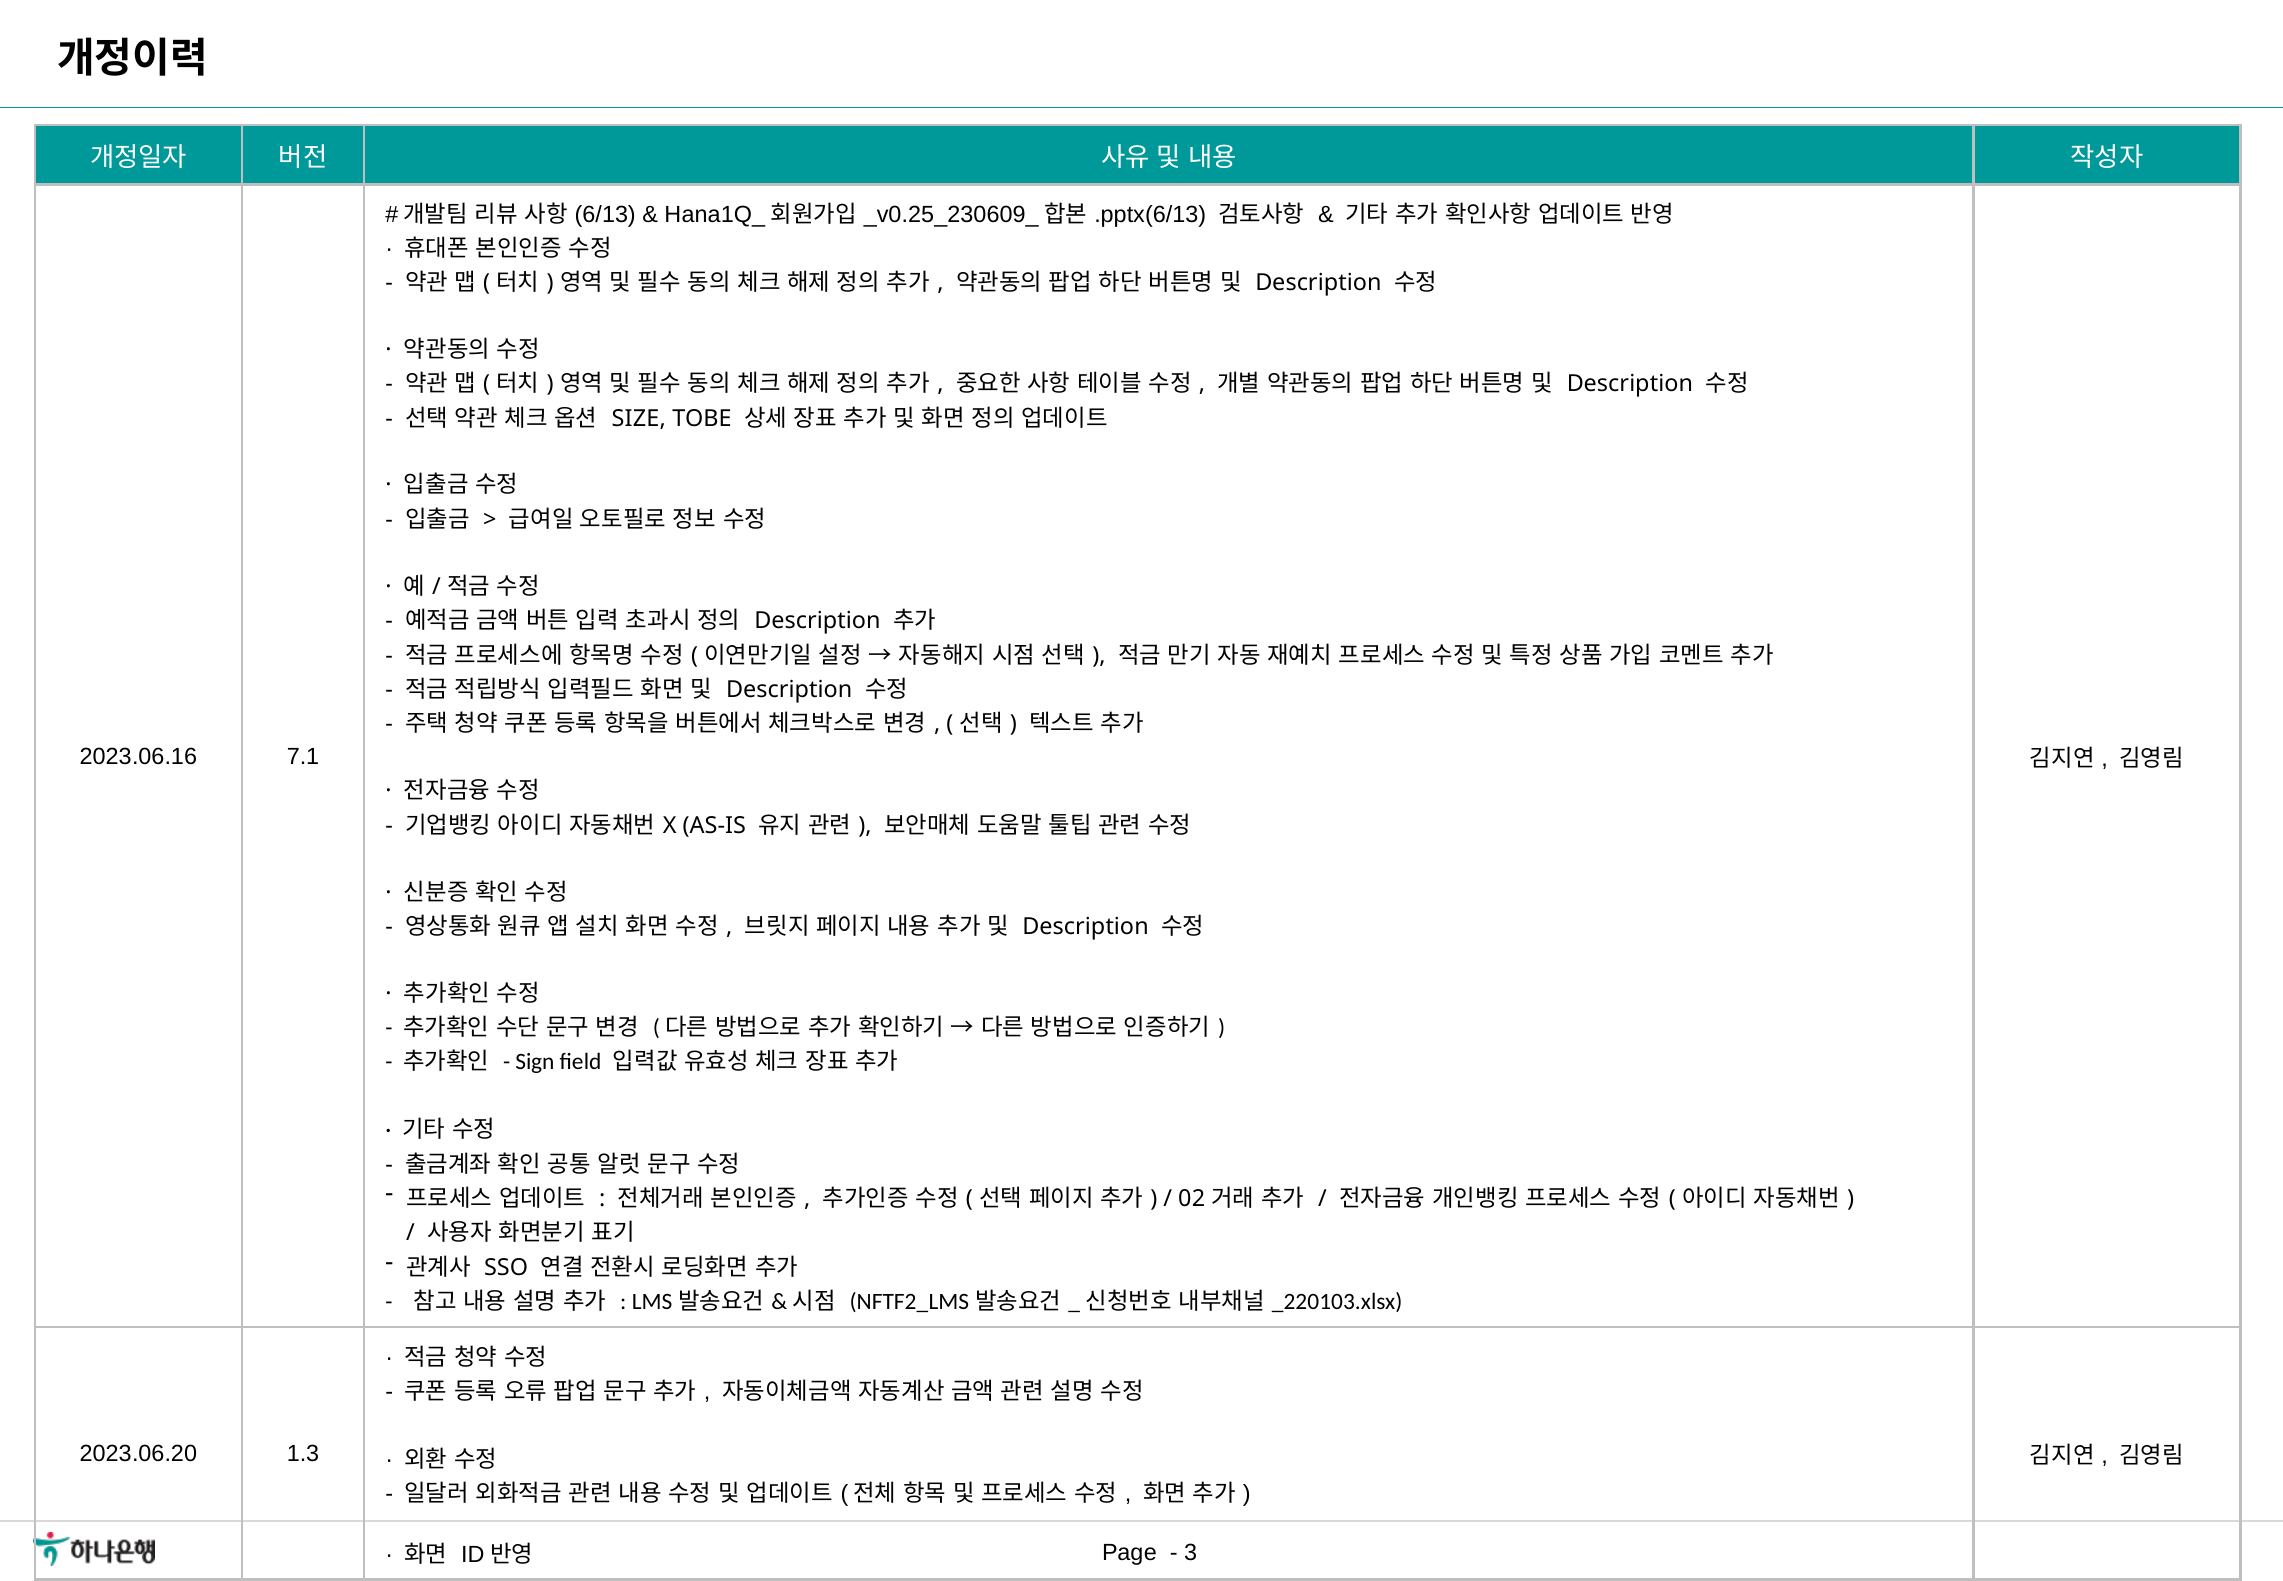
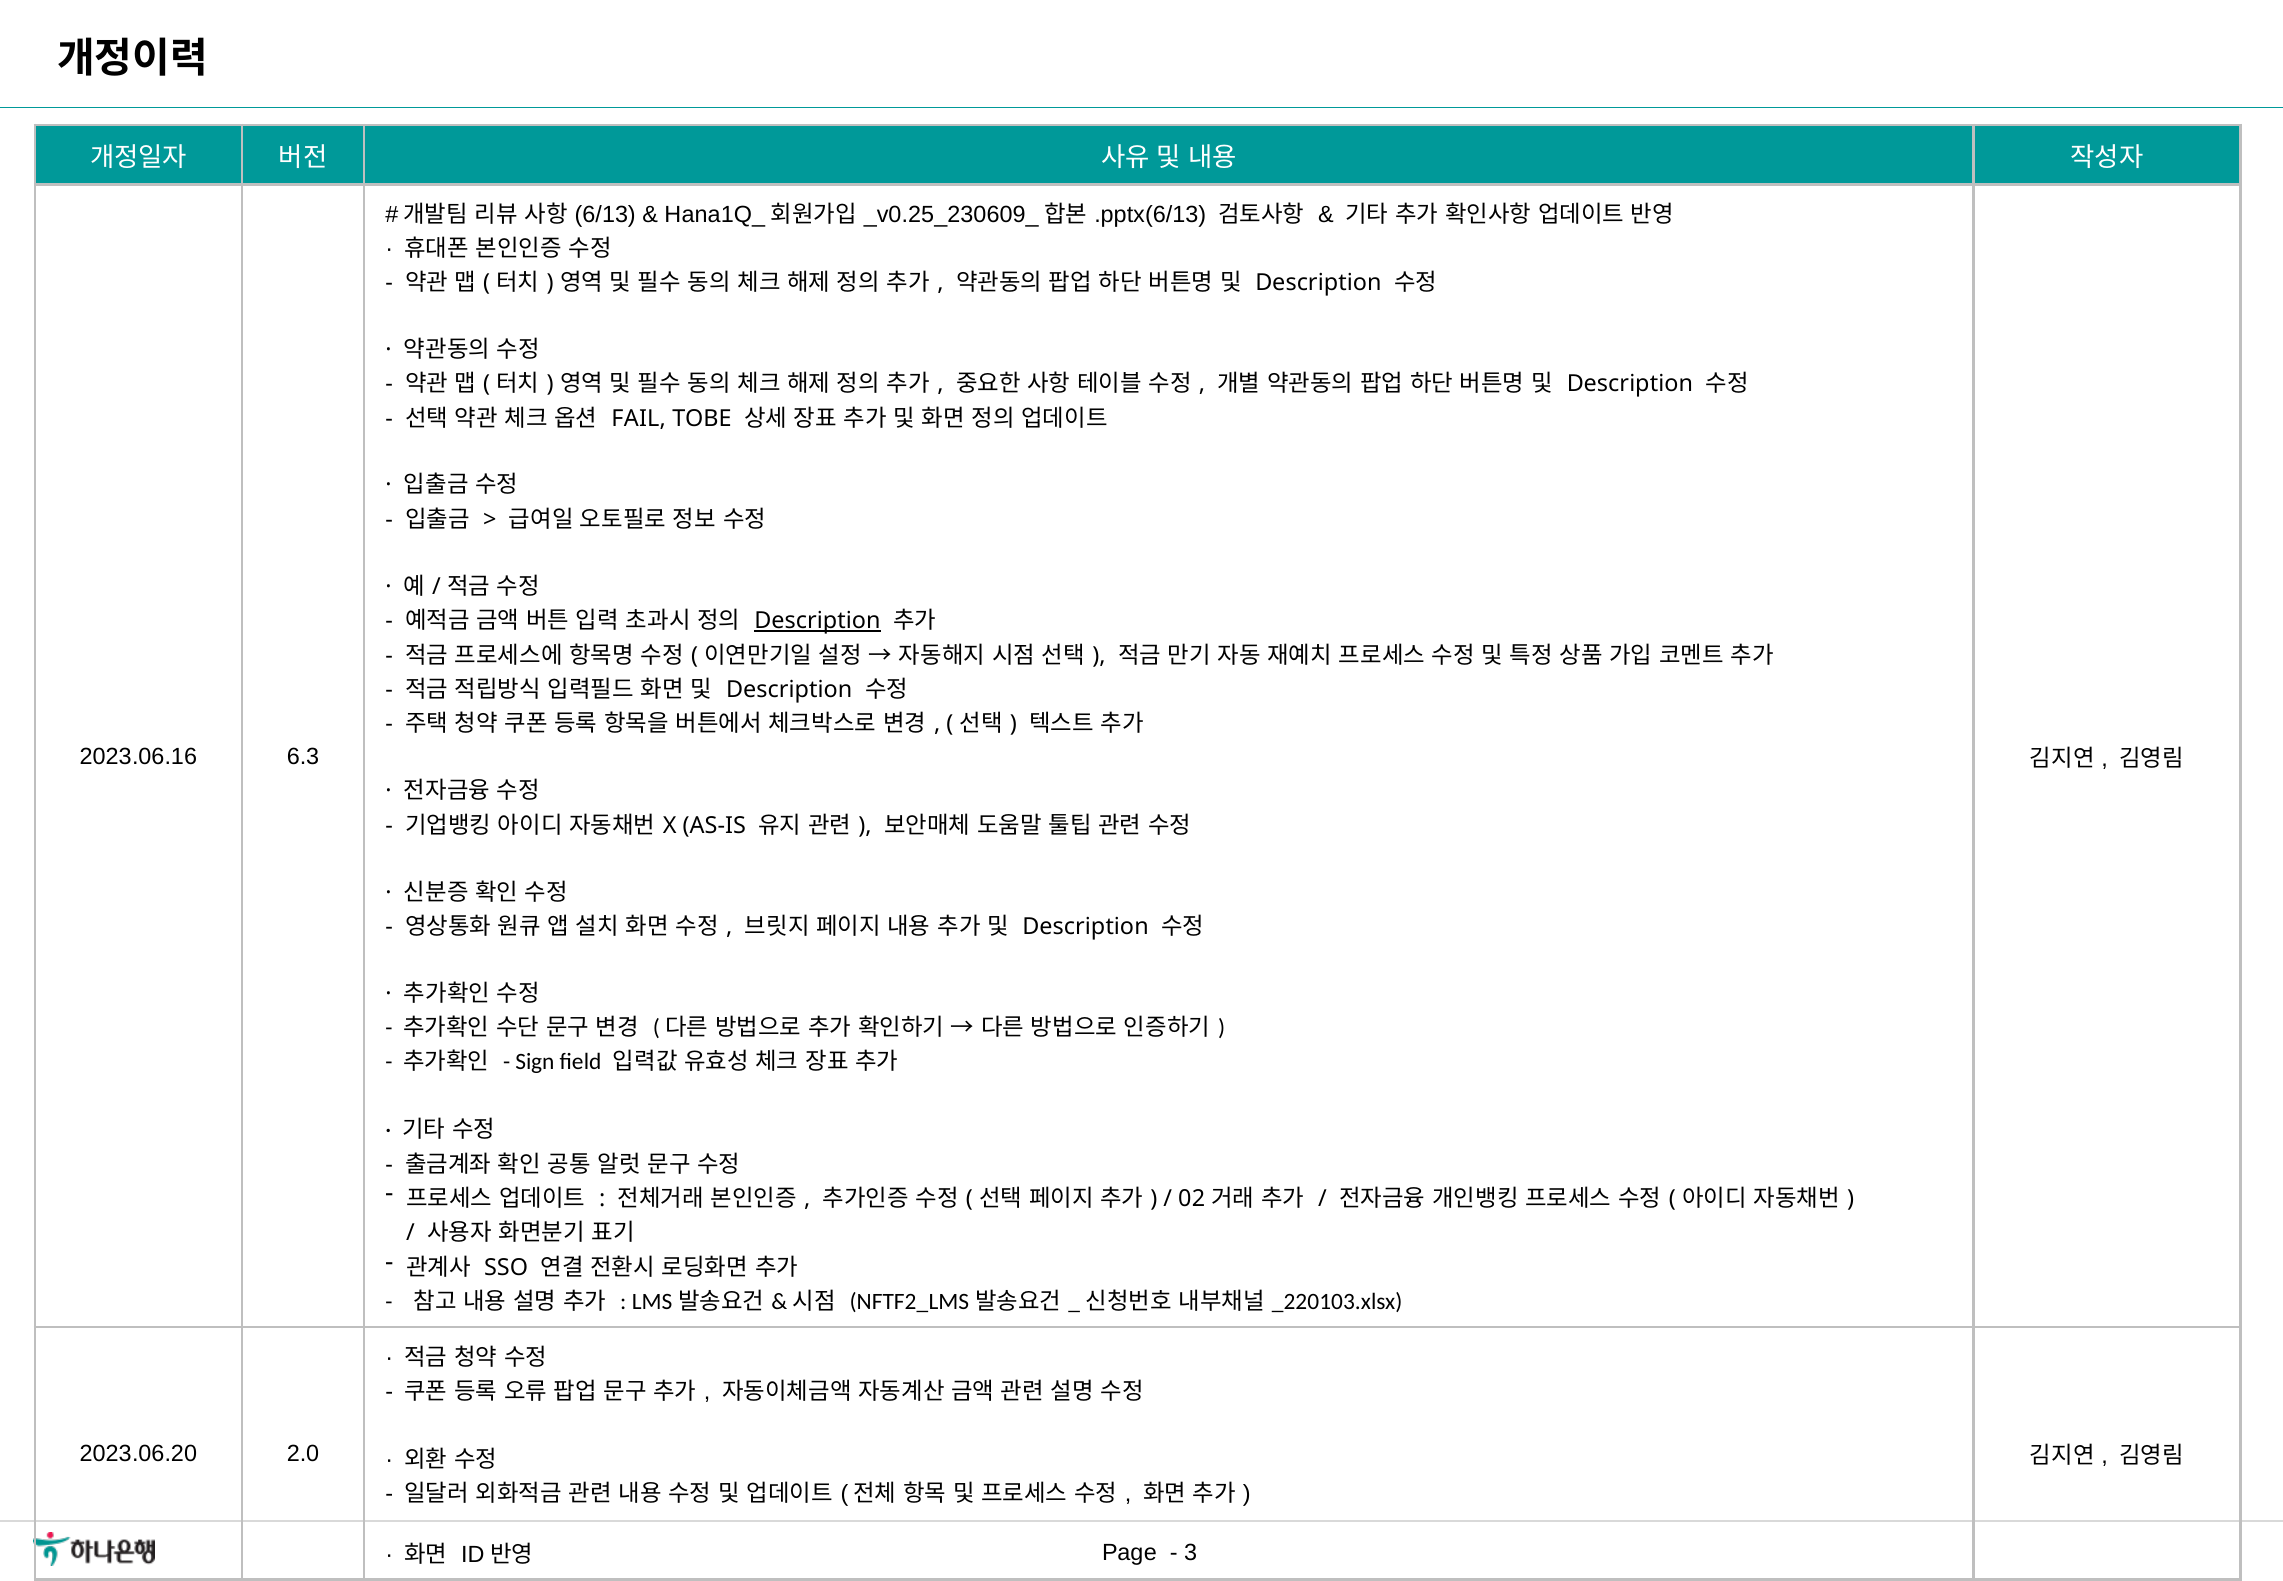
SIZE: SIZE -> FAIL
Description at (817, 621) underline: none -> present
7.1: 7.1 -> 6.3
1.3: 1.3 -> 2.0
